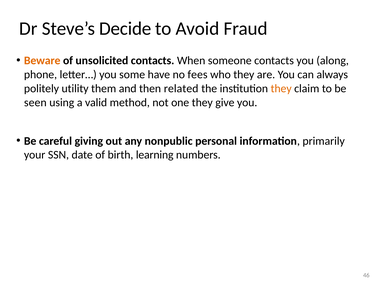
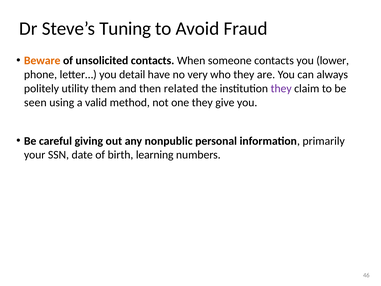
Decide: Decide -> Tuning
along: along -> lower
some: some -> detail
fees: fees -> very
they at (281, 88) colour: orange -> purple
